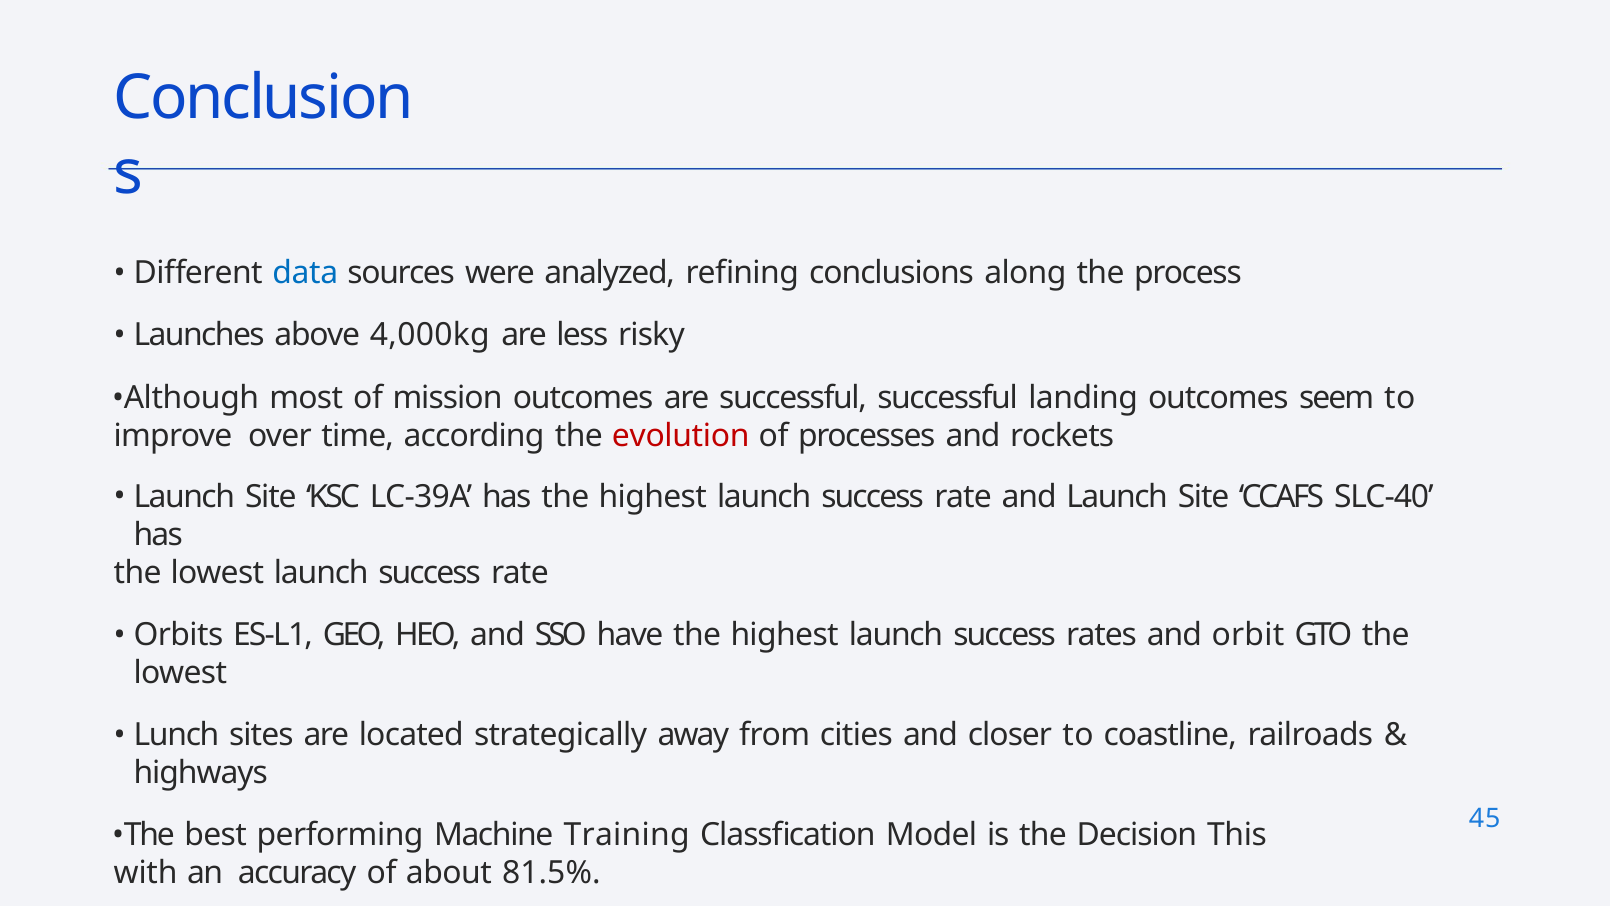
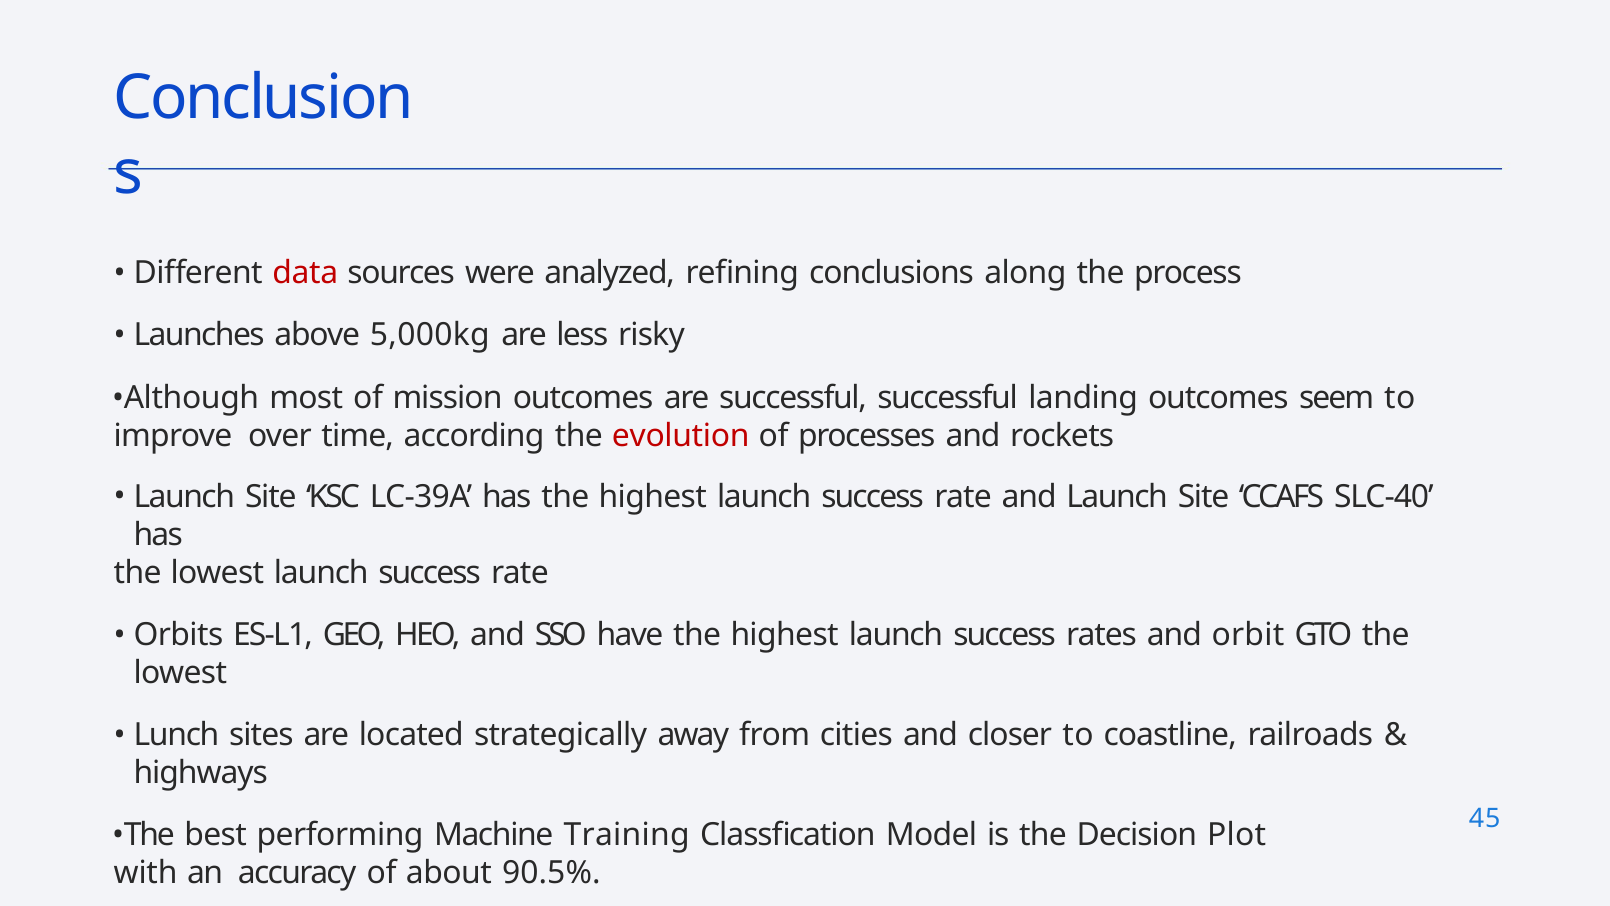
data colour: blue -> red
4,000kg: 4,000kg -> 5,000kg
This: This -> Plot
81.5%: 81.5% -> 90.5%
